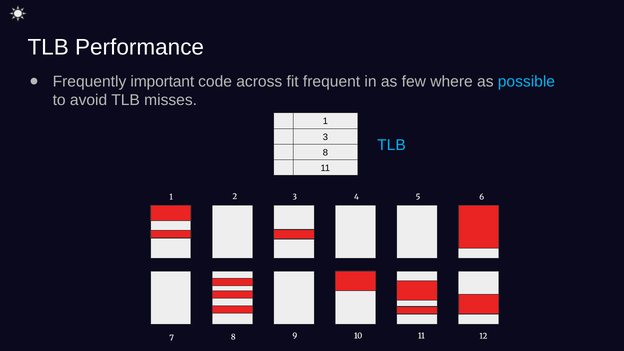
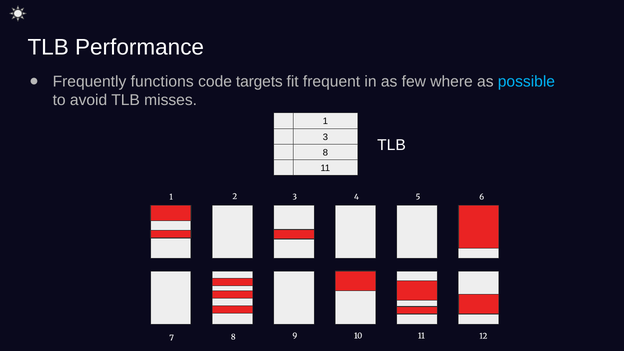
important: important -> functions
across: across -> targets
TLB at (392, 145) colour: light blue -> white
